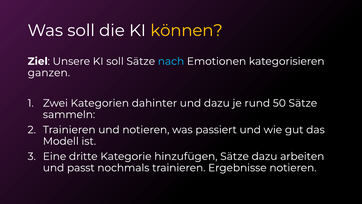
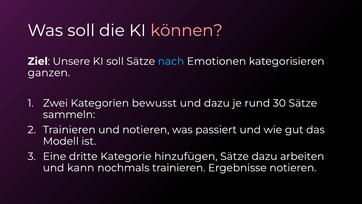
können colour: yellow -> pink
dahinter: dahinter -> bewusst
50: 50 -> 30
passt: passt -> kann
